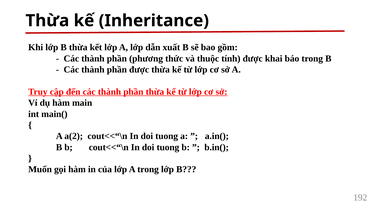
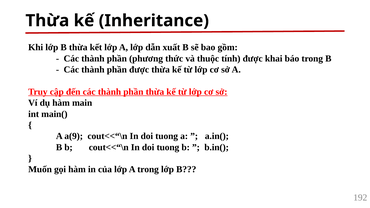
a(2: a(2 -> a(9
